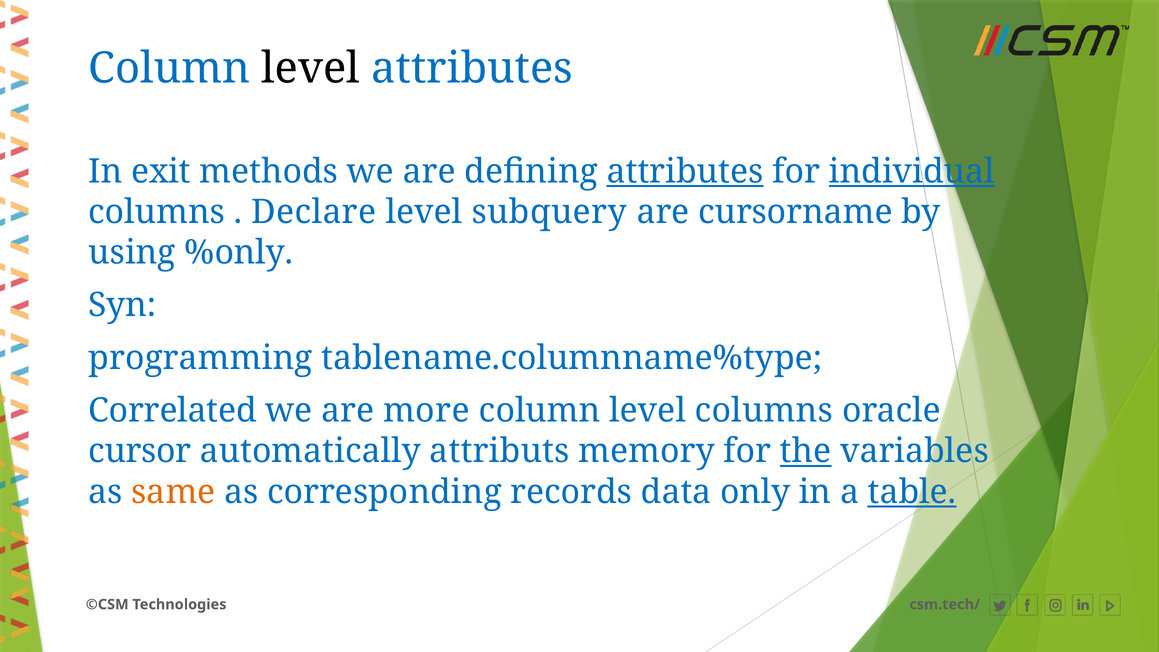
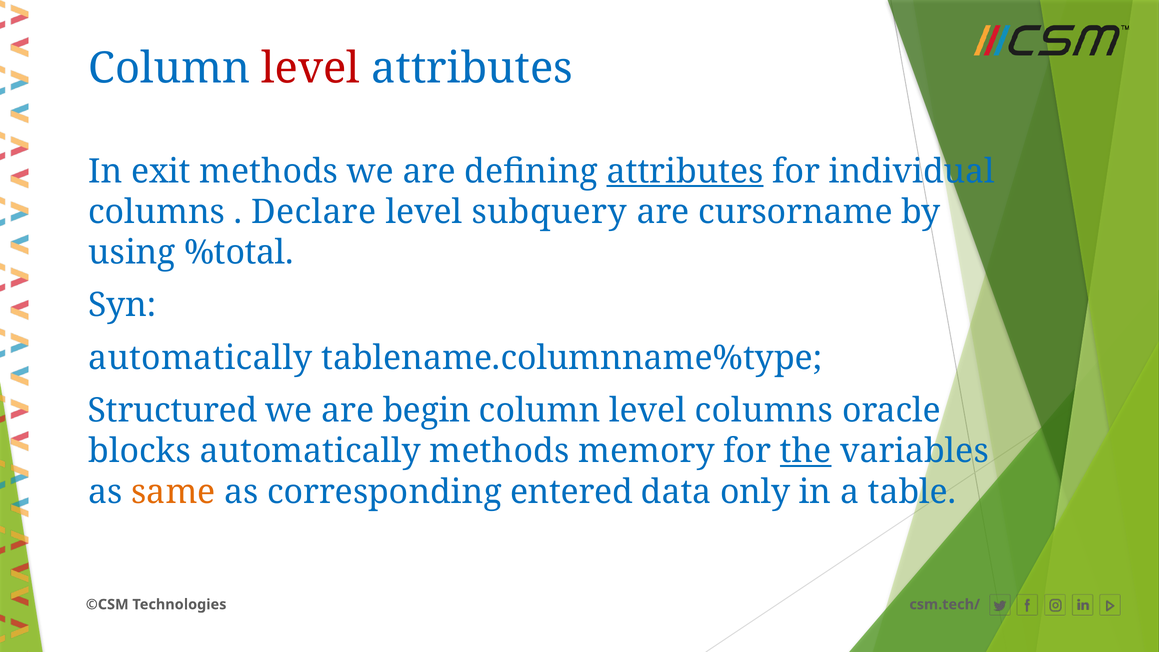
level at (311, 68) colour: black -> red
individual underline: present -> none
%only: %only -> %total
programming at (200, 358): programming -> automatically
Correlated: Correlated -> Structured
more: more -> begin
cursor: cursor -> blocks
automatically attributs: attributs -> methods
records: records -> entered
table underline: present -> none
